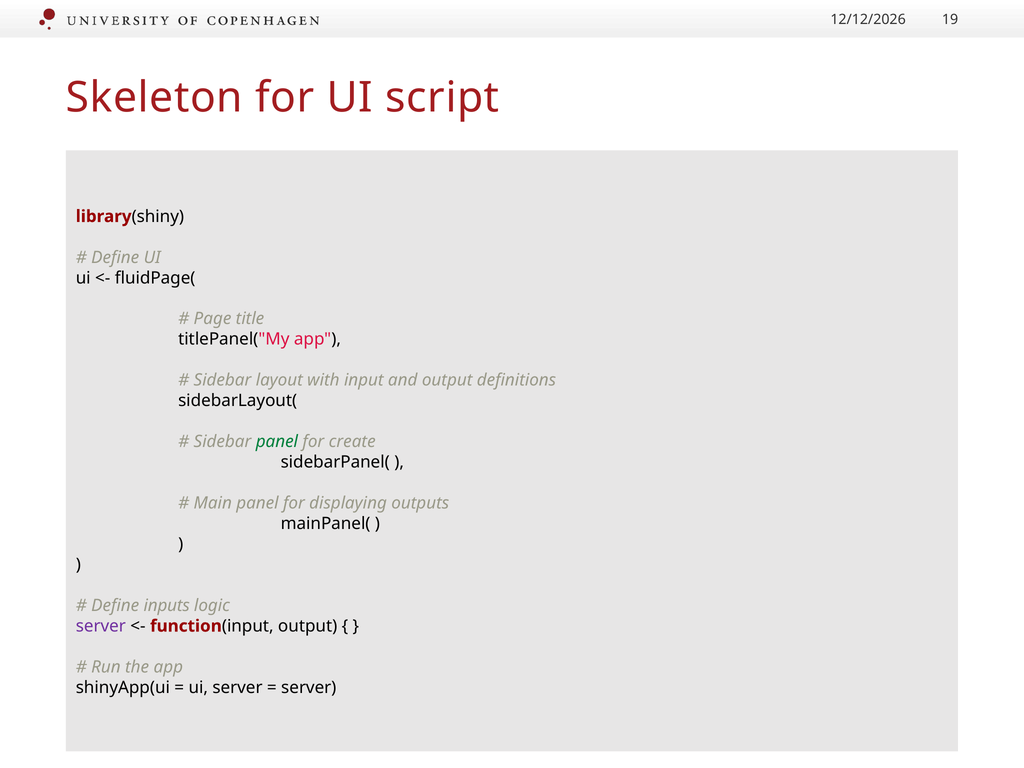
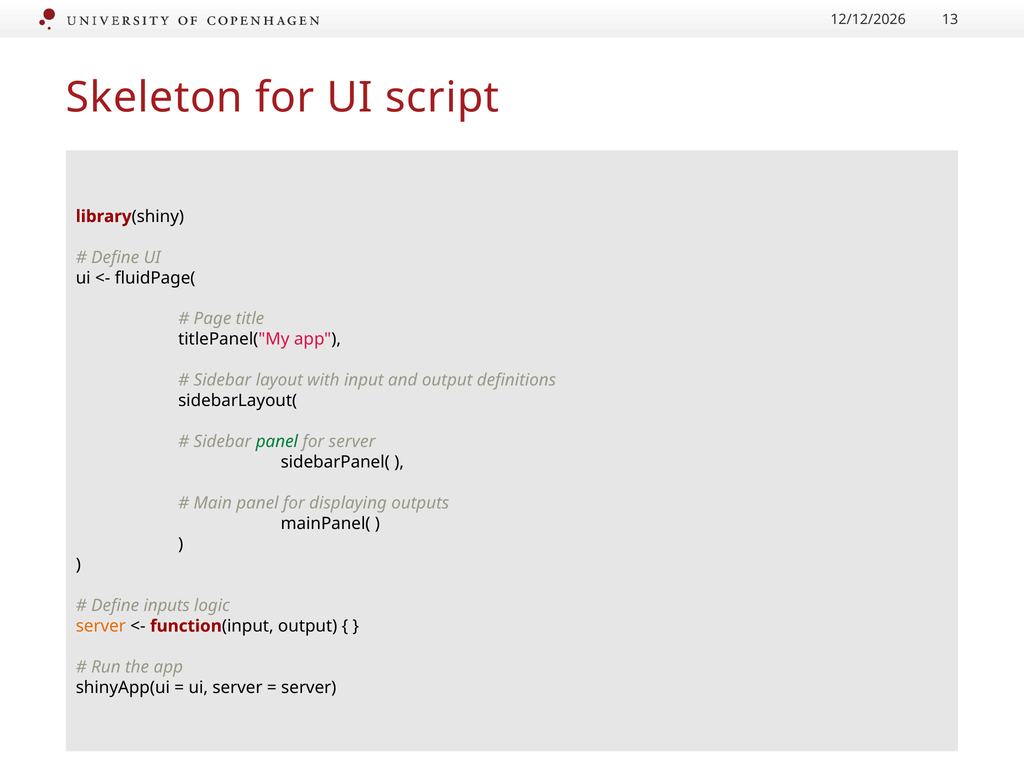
19: 19 -> 13
for create: create -> server
server at (101, 626) colour: purple -> orange
